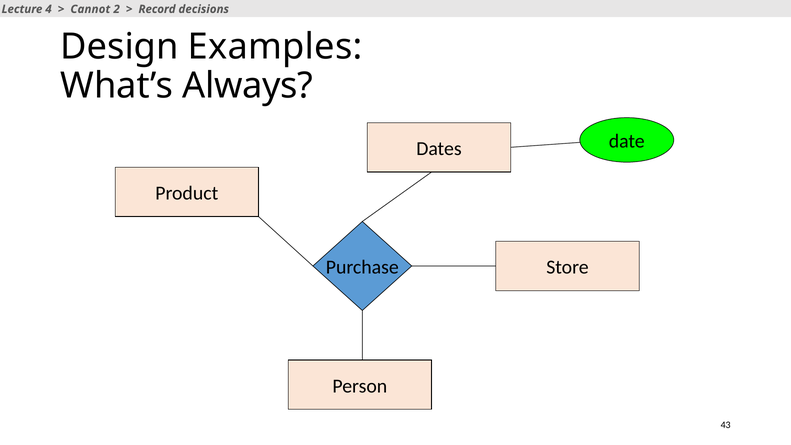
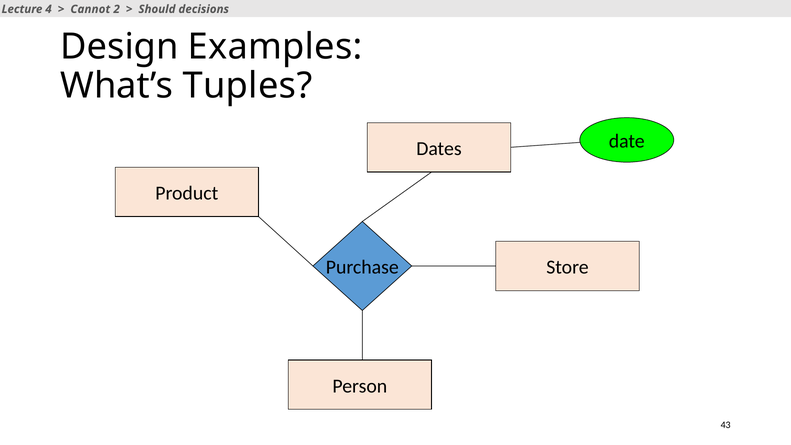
Record: Record -> Should
Always: Always -> Tuples
